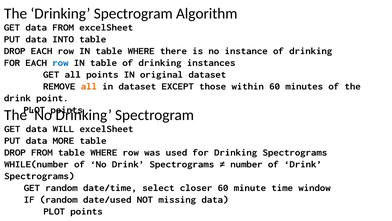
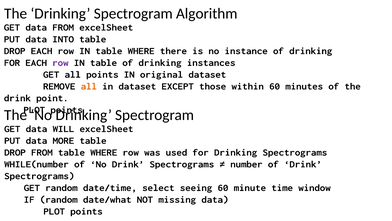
row at (60, 63) colour: blue -> purple
closer: closer -> seeing
date/used: date/used -> date/what
